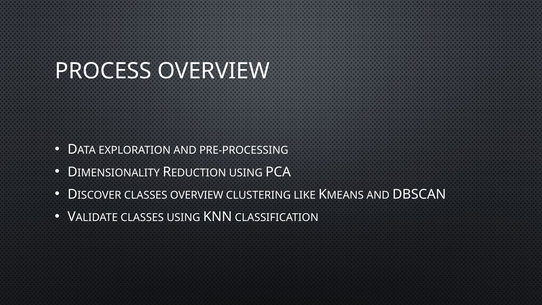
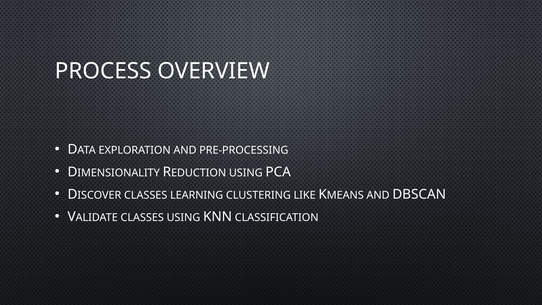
CLASSES OVERVIEW: OVERVIEW -> LEARNING
